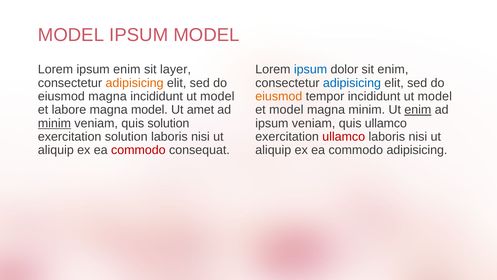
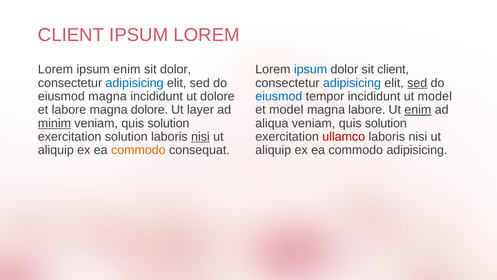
MODEL at (71, 35): MODEL -> CLIENT
IPSUM MODEL: MODEL -> LOREM
sit layer: layer -> dolor
sit enim: enim -> client
adipisicing at (135, 83) colour: orange -> blue
sed at (417, 83) underline: none -> present
model at (217, 96): model -> dolore
eiusmod at (279, 96) colour: orange -> blue
magna model: model -> dolore
amet: amet -> layer
magna minim: minim -> labore
ipsum at (272, 123): ipsum -> aliqua
ullamco at (386, 123): ullamco -> solution
nisi at (200, 136) underline: none -> present
commodo at (138, 150) colour: red -> orange
